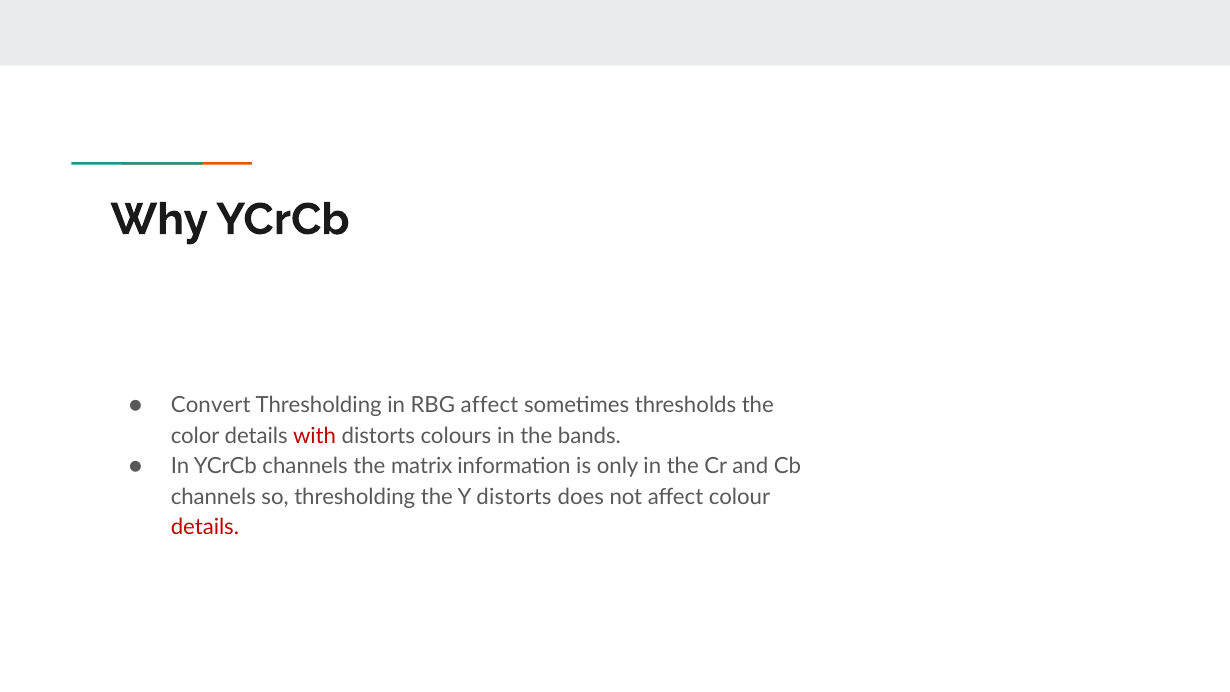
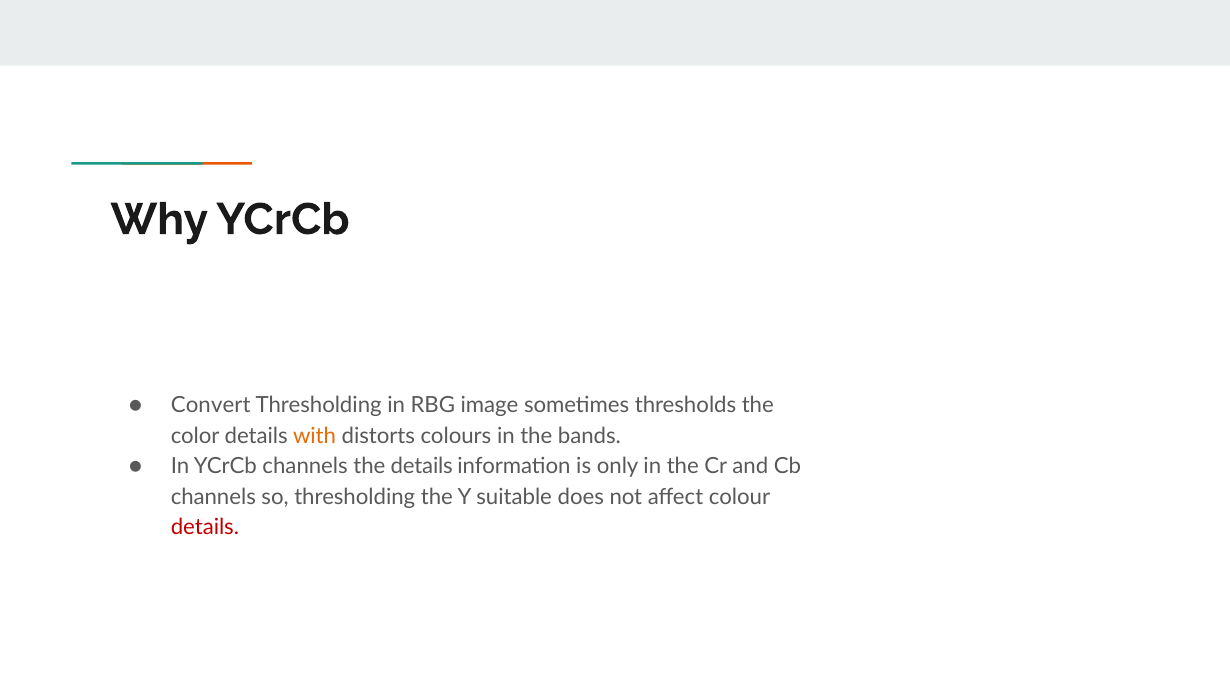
RBG affect: affect -> image
with colour: red -> orange
the matrix: matrix -> details
Y distorts: distorts -> suitable
